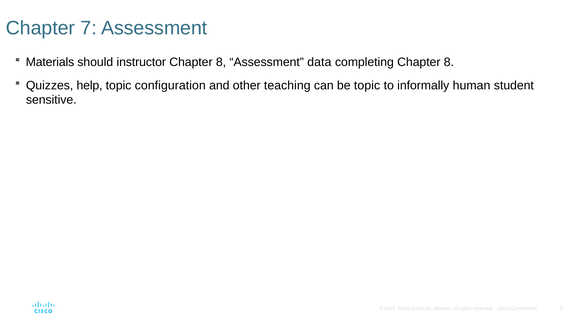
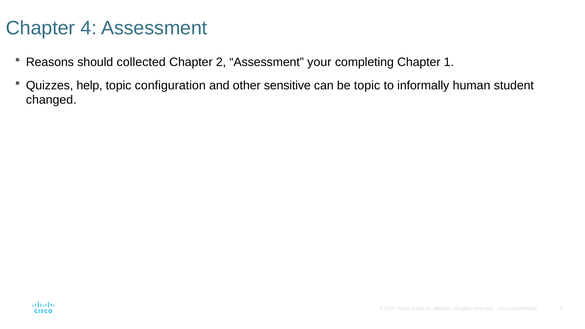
7: 7 -> 4
Materials: Materials -> Reasons
instructor: instructor -> collected
8 at (221, 62): 8 -> 2
data: data -> your
completing Chapter 8: 8 -> 1
teaching: teaching -> sensitive
sensitive: sensitive -> changed
